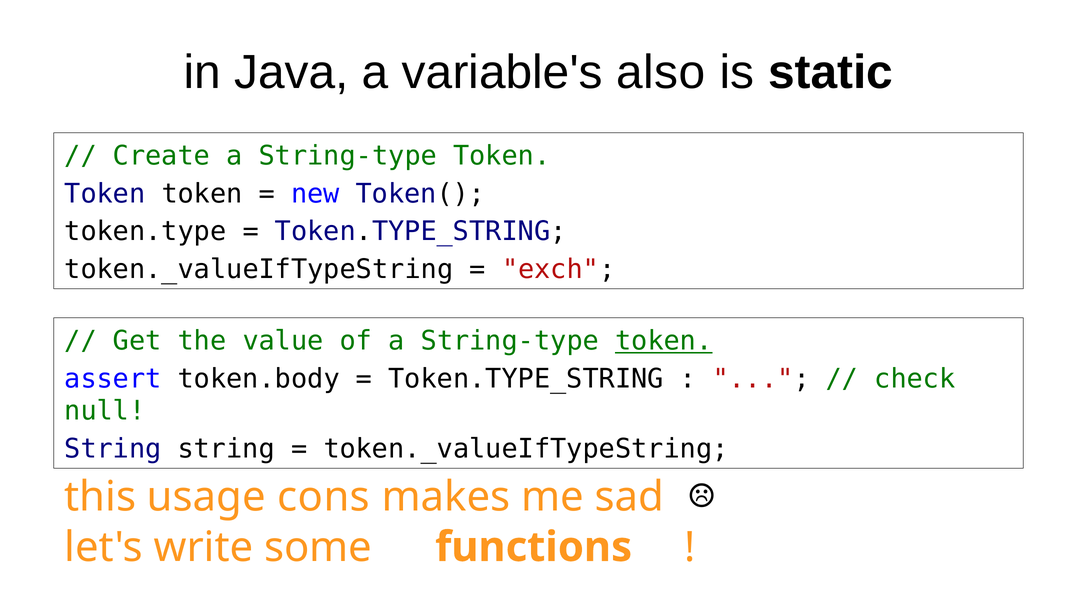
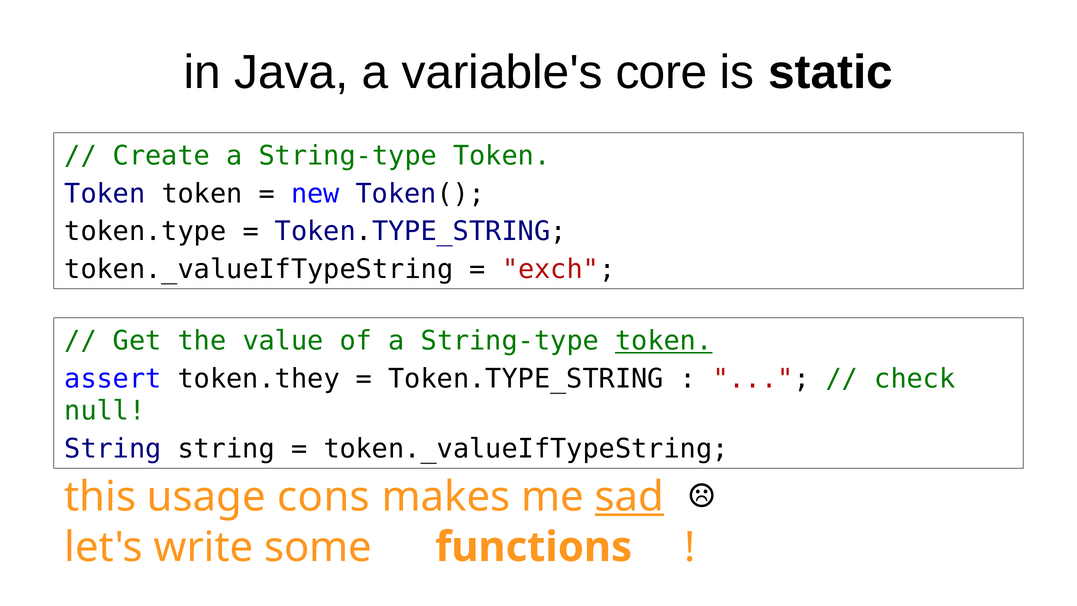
also: also -> core
token.body: token.body -> token.they
sad underline: none -> present
